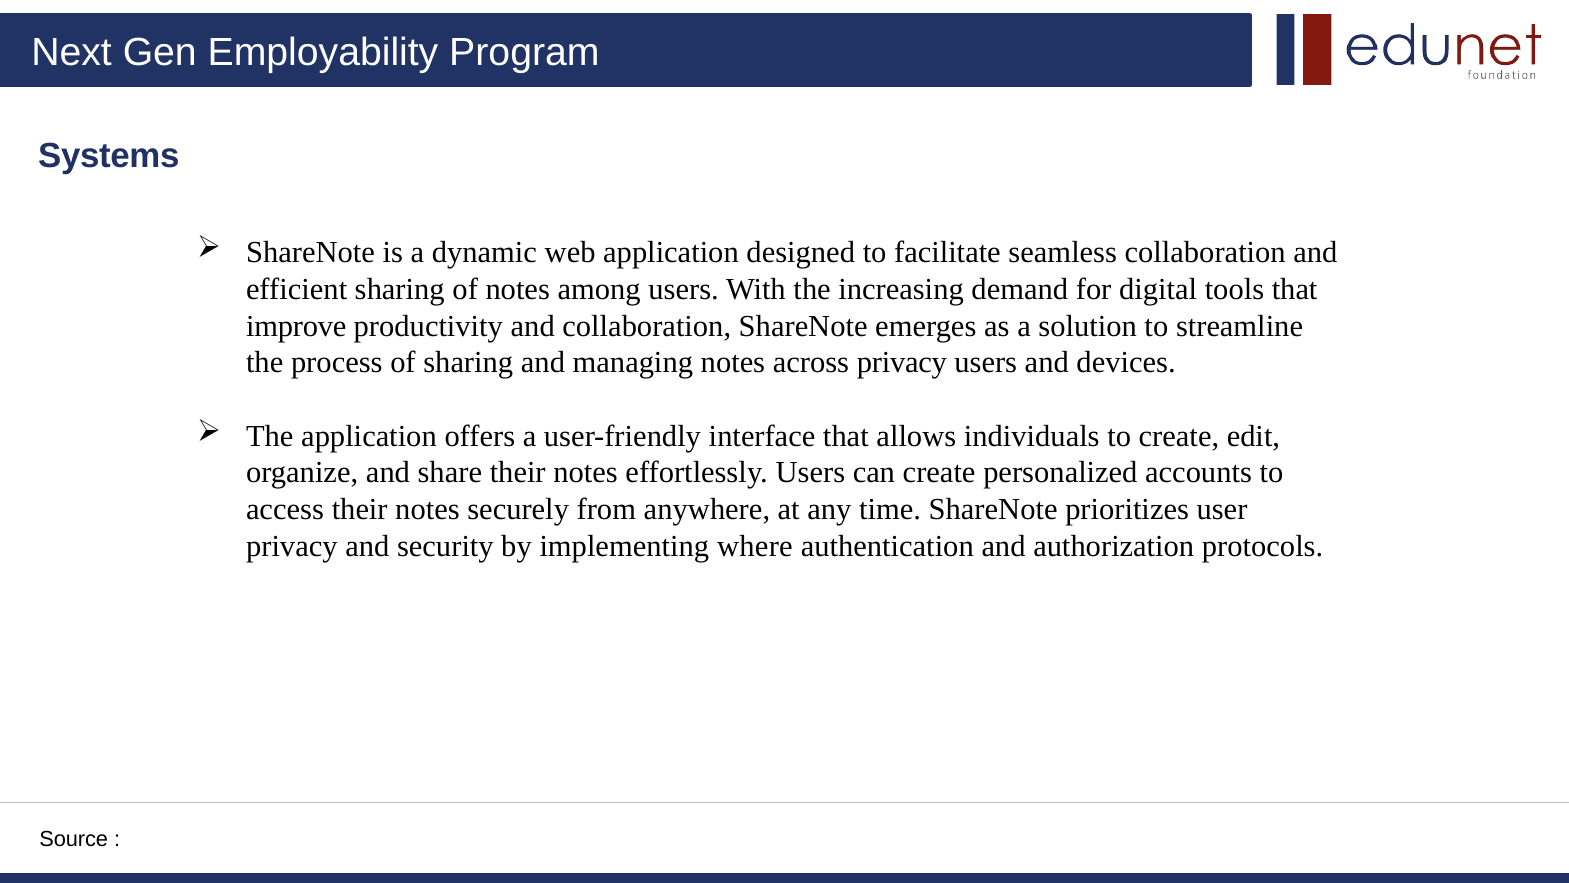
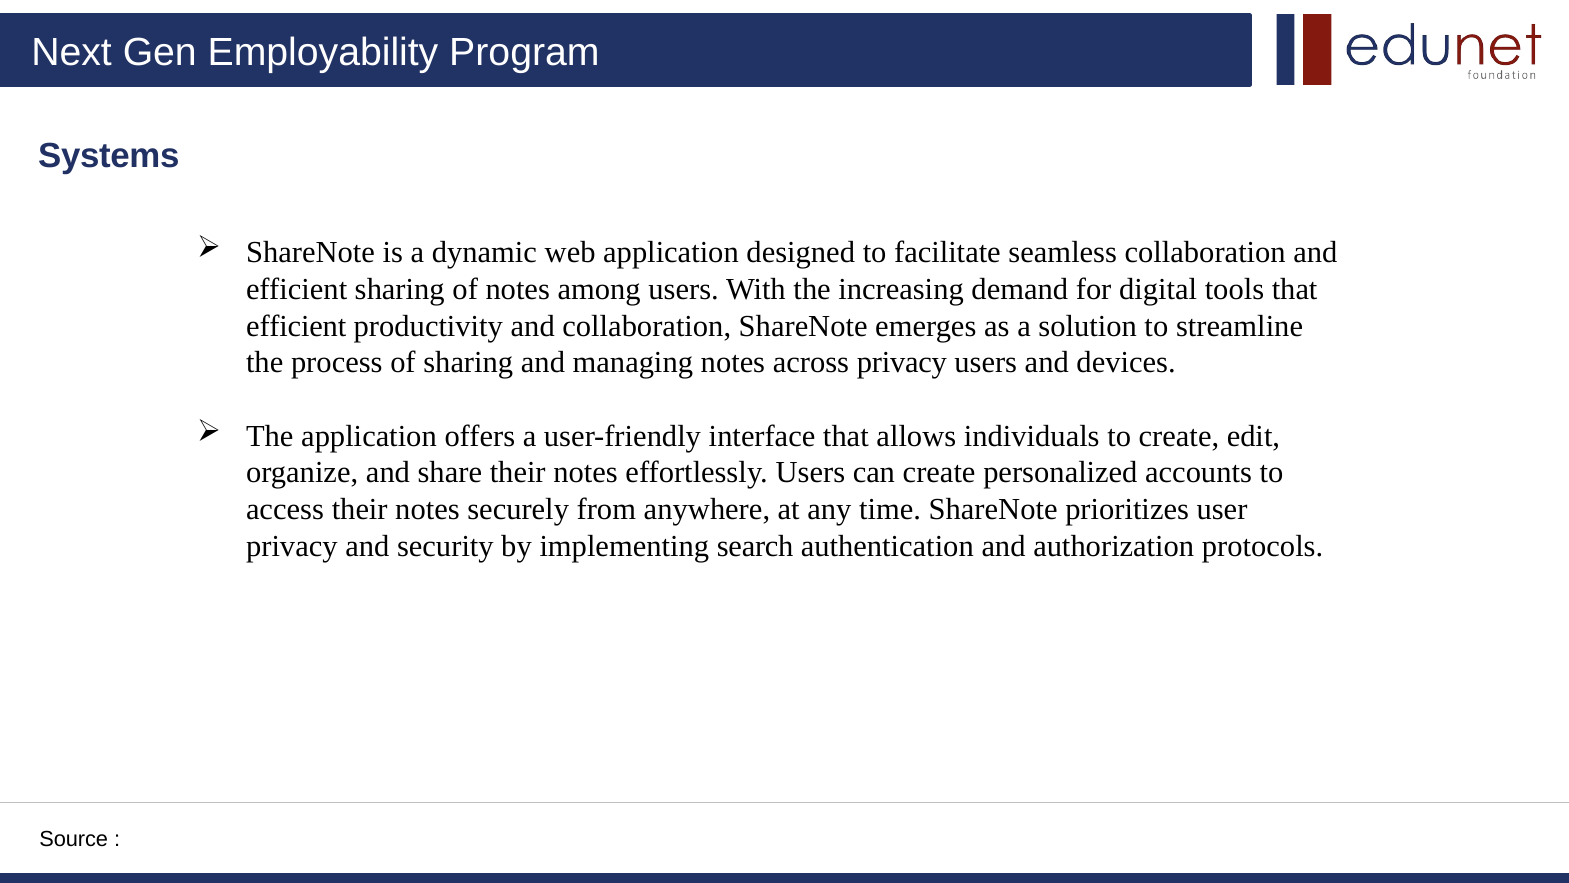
improve at (296, 326): improve -> efficient
where: where -> search
